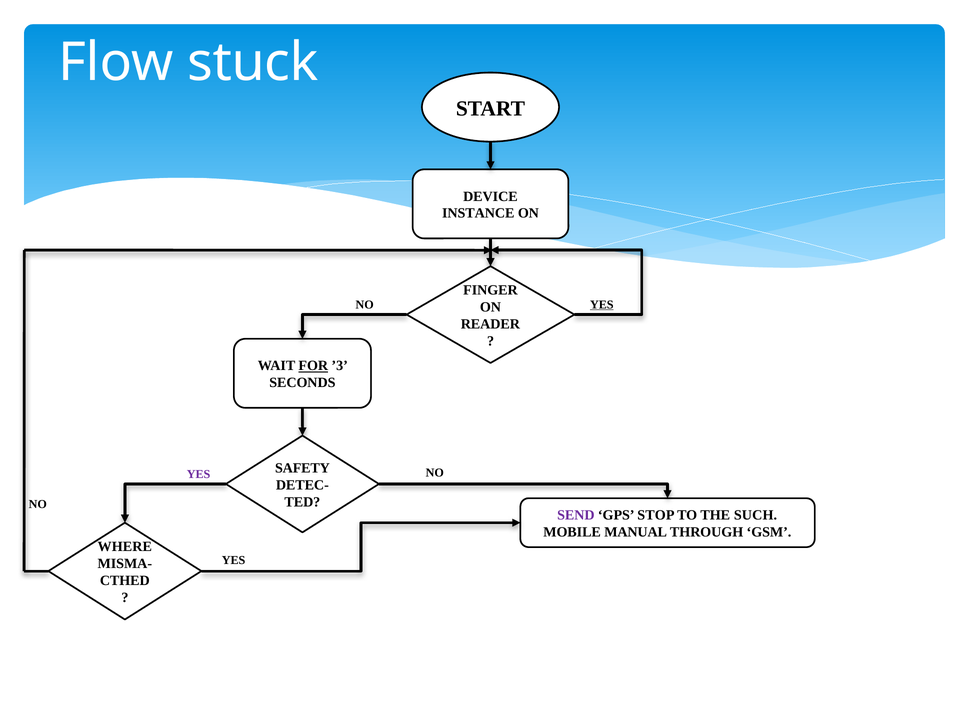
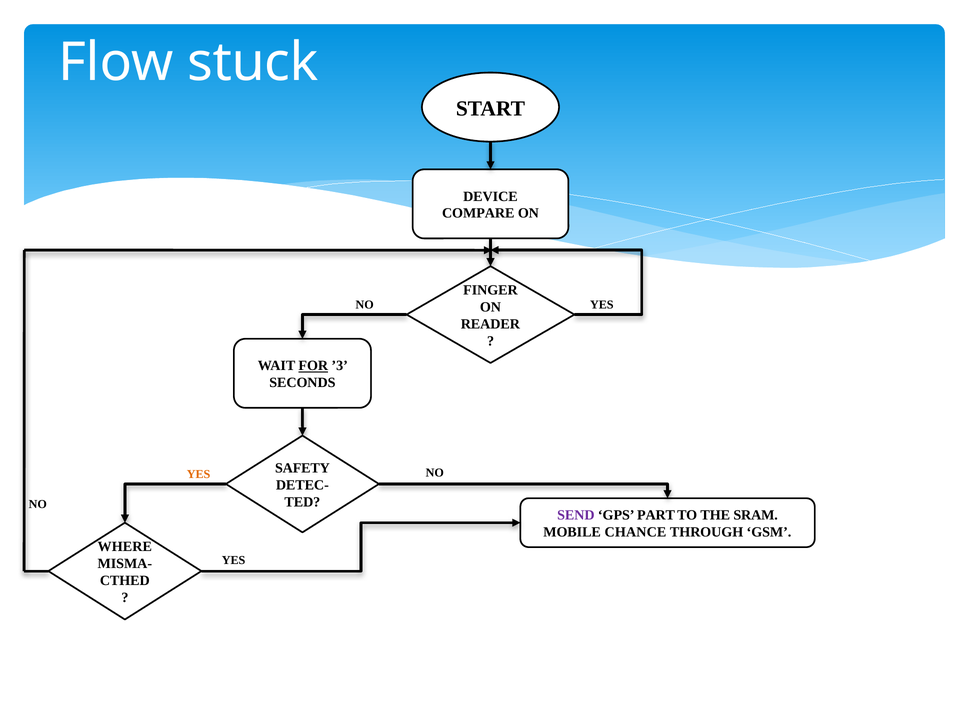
INSTANCE: INSTANCE -> COMPARE
YES at (602, 305) underline: present -> none
YES at (199, 474) colour: purple -> orange
STOP: STOP -> PART
SUCH: SUCH -> SRAM
MANUAL: MANUAL -> CHANCE
